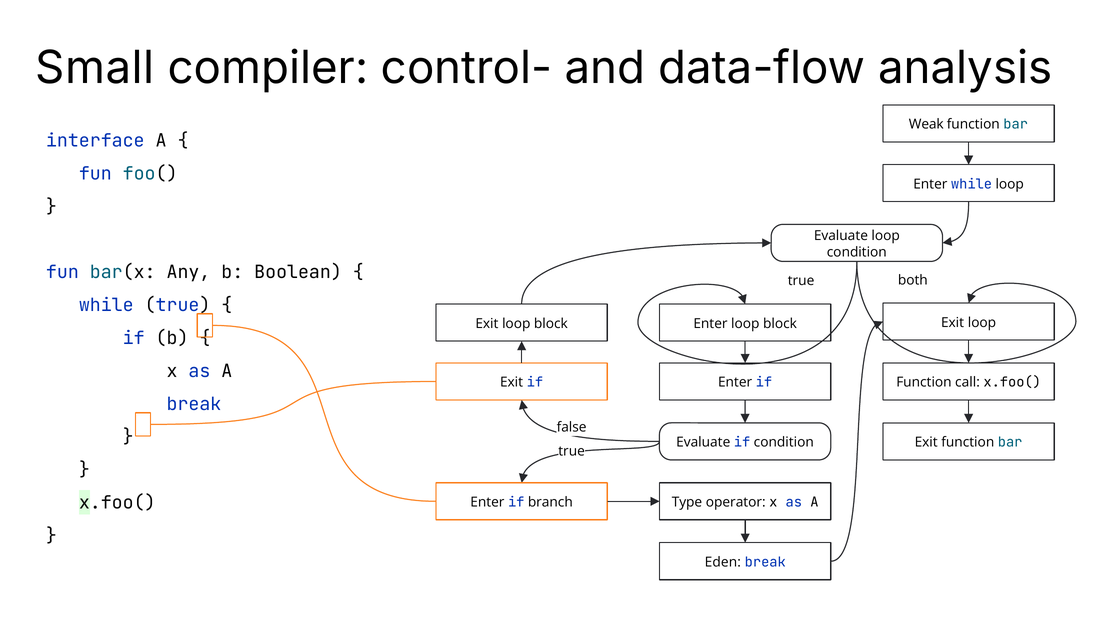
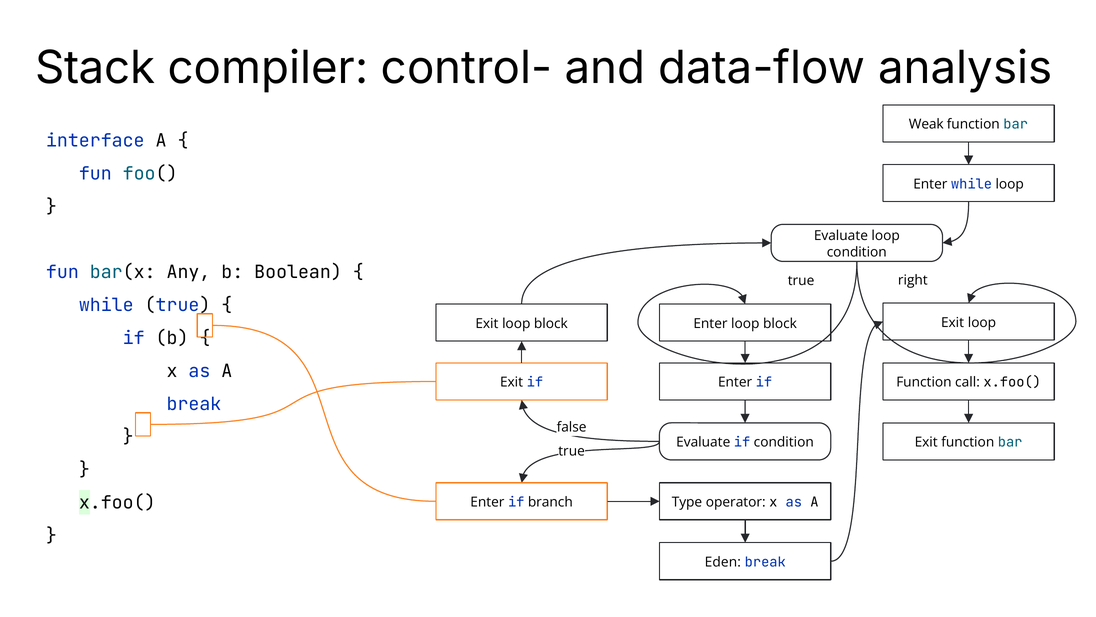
Small: Small -> Stack
both: both -> right
